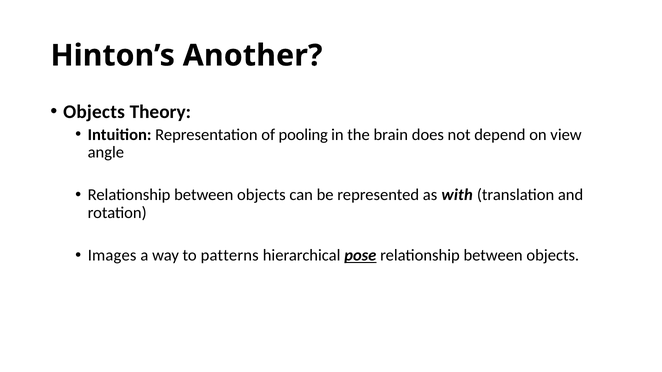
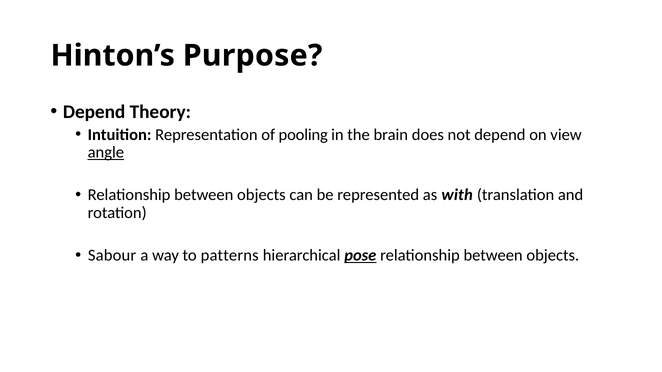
Another: Another -> Purpose
Objects at (94, 112): Objects -> Depend
angle underline: none -> present
Images: Images -> Sabour
